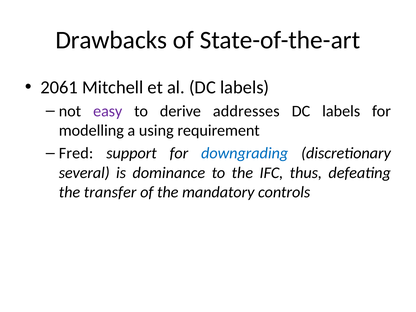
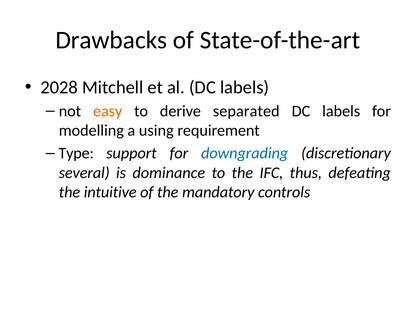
2061: 2061 -> 2028
easy colour: purple -> orange
addresses: addresses -> separated
Fred: Fred -> Type
transfer: transfer -> intuitive
